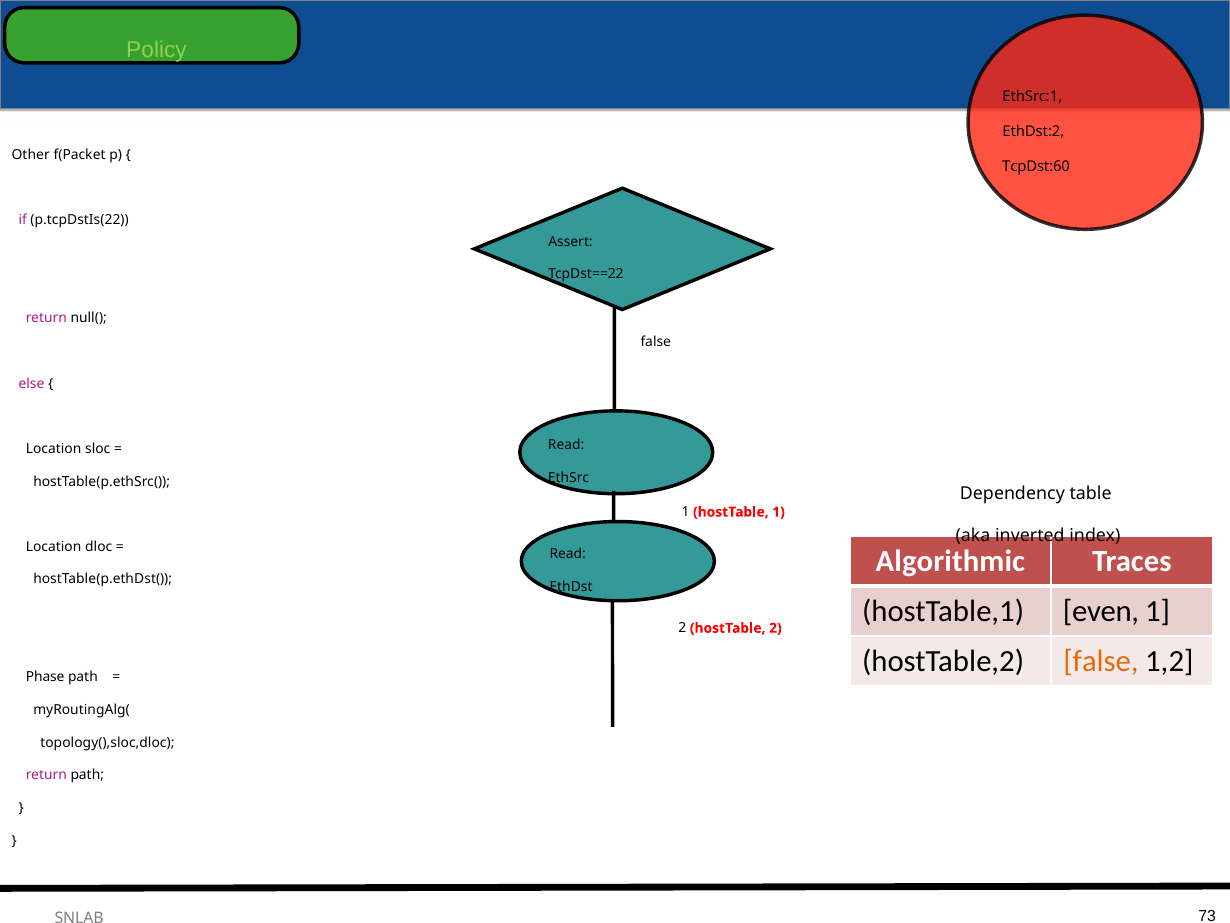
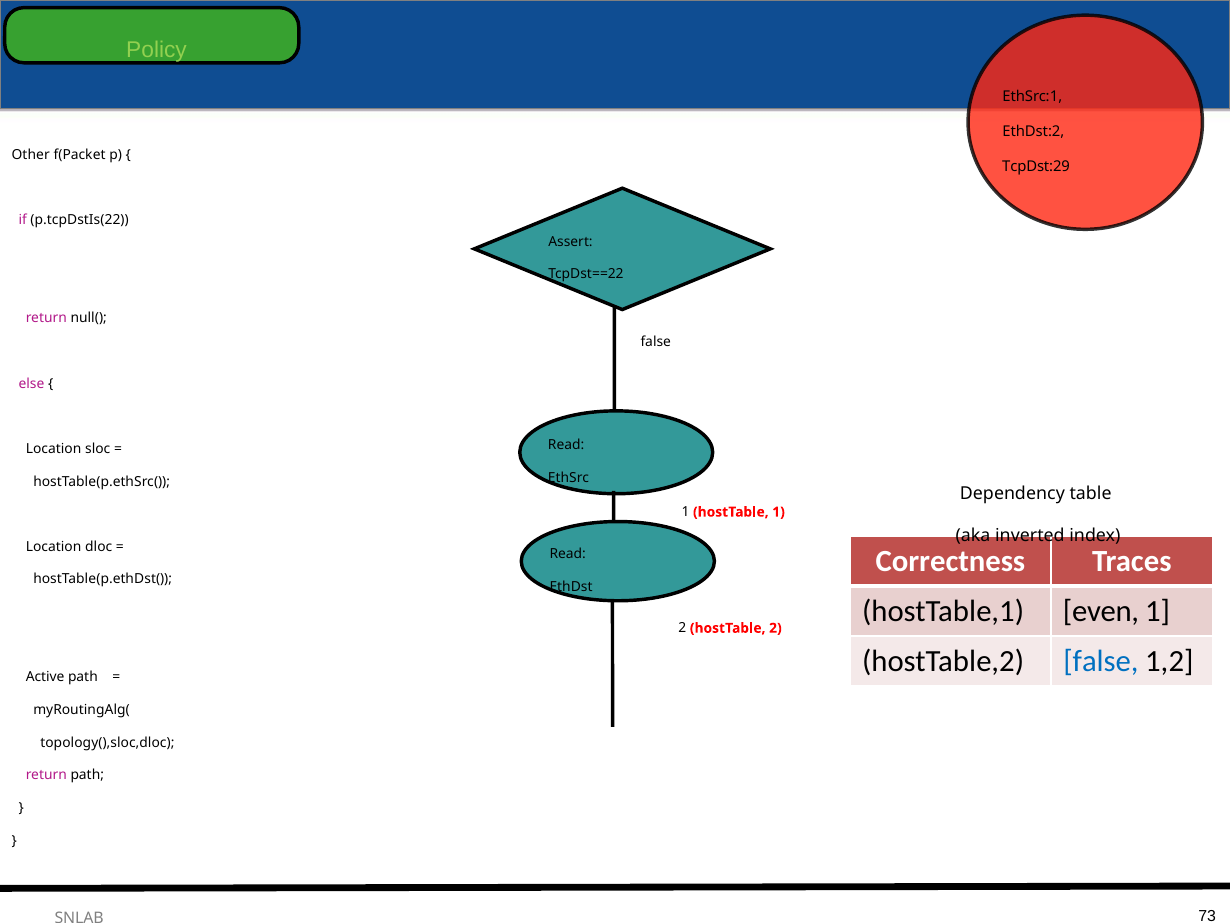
TcpDst:60: TcpDst:60 -> TcpDst:29
Algorithmic: Algorithmic -> Correctness
false at (1101, 661) colour: orange -> blue
Phase: Phase -> Active
